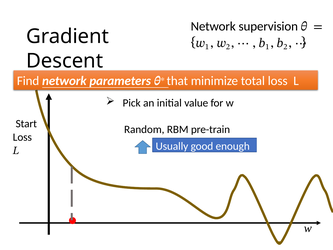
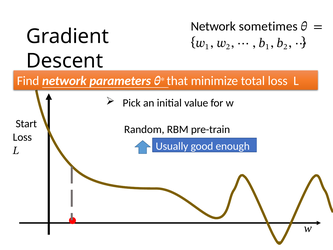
supervision: supervision -> sometimes
